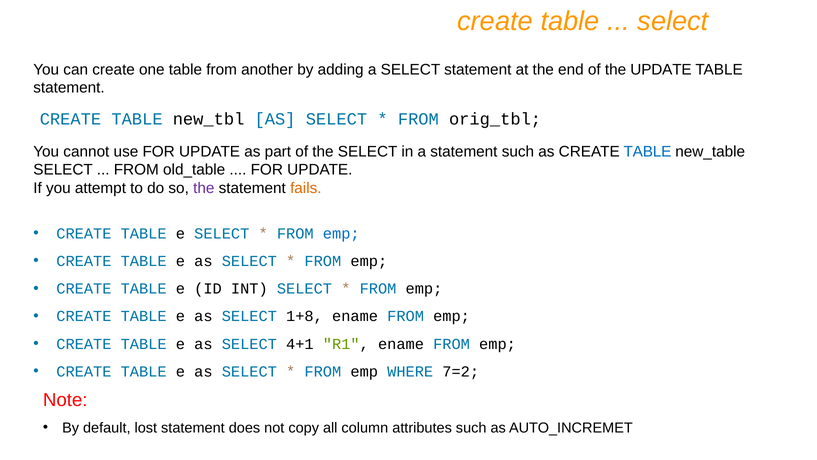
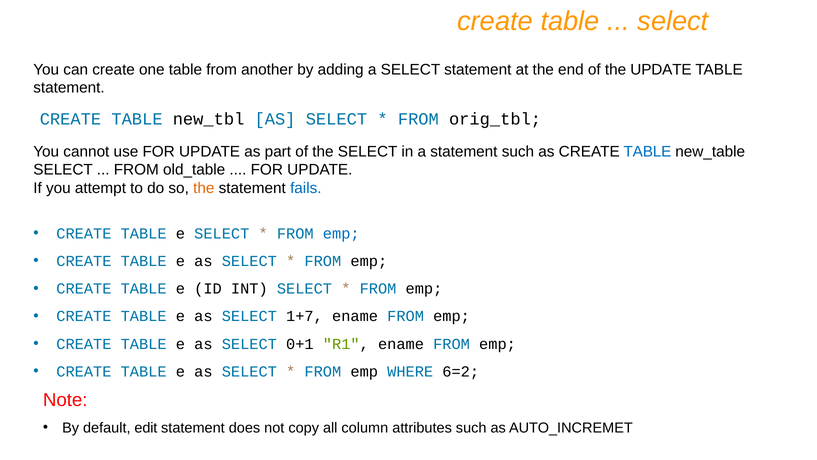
the at (204, 188) colour: purple -> orange
fails colour: orange -> blue
1+8: 1+8 -> 1+7
4+1: 4+1 -> 0+1
7=2: 7=2 -> 6=2
lost: lost -> edit
